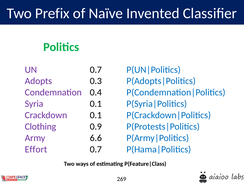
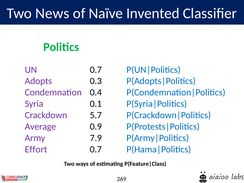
Prefix: Prefix -> News
0.1 at (96, 115): 0.1 -> 5.7
Clothing: Clothing -> Average
6.6: 6.6 -> 7.9
